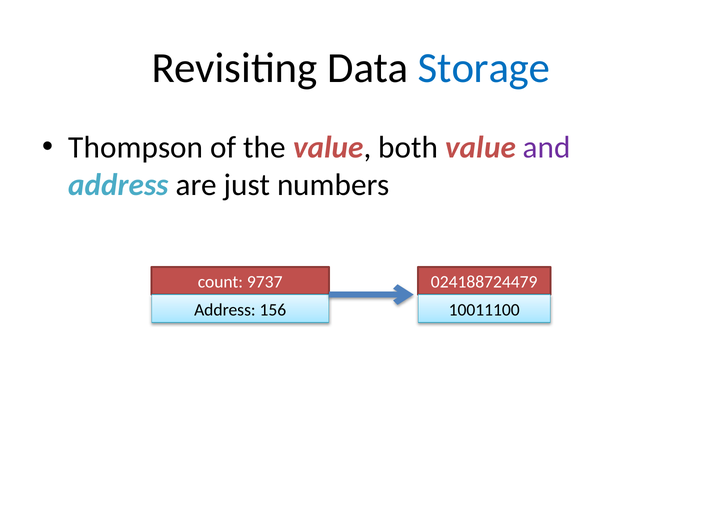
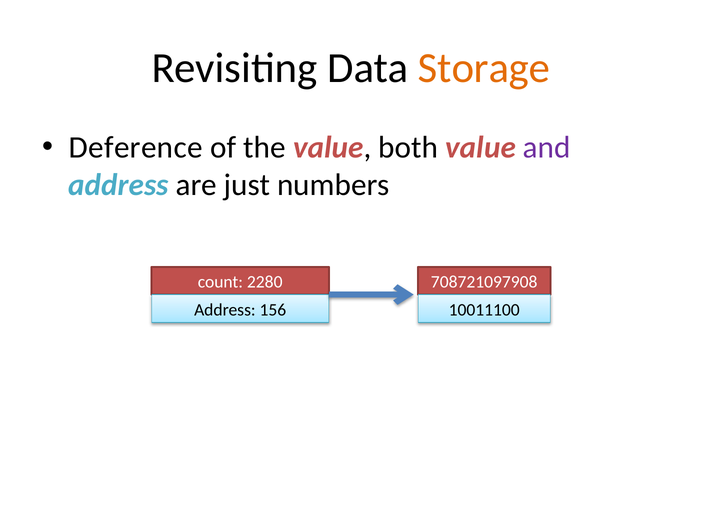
Storage colour: blue -> orange
Thompson: Thompson -> Deference
9737: 9737 -> 2280
024188724479: 024188724479 -> 708721097908
